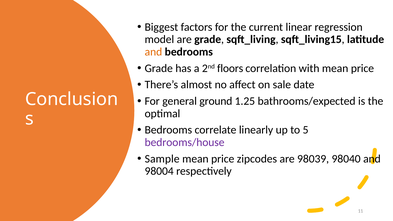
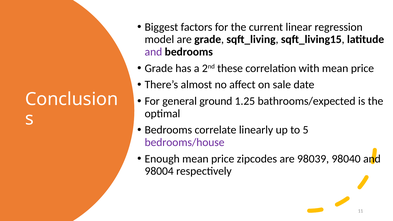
and at (153, 52) colour: orange -> purple
floors: floors -> these
Sample: Sample -> Enough
